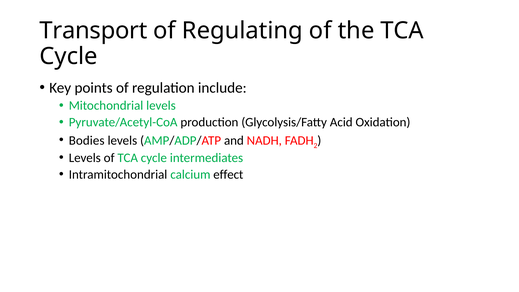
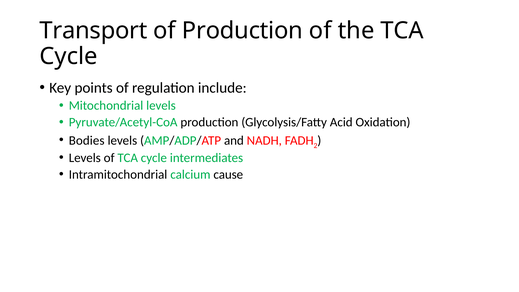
of Regulating: Regulating -> Production
effect: effect -> cause
